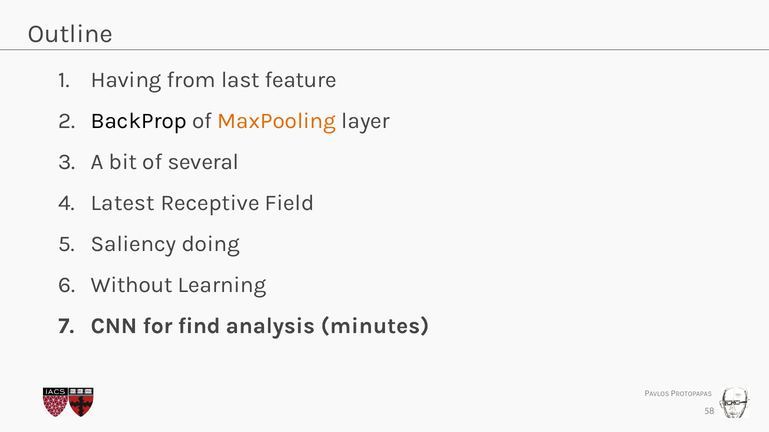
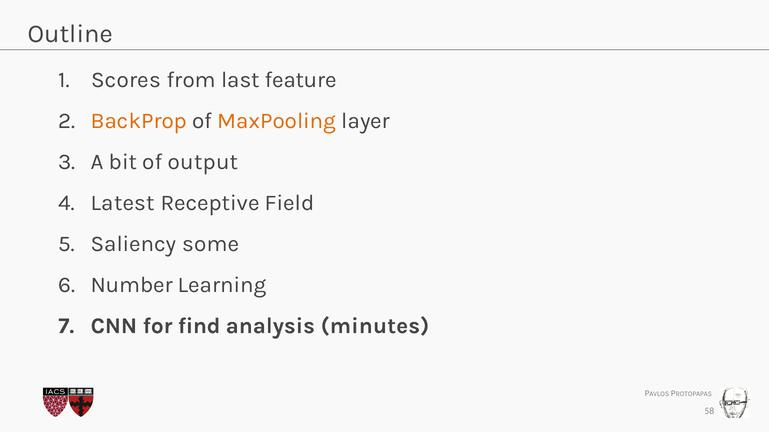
Having: Having -> Scores
BackProp colour: black -> orange
several: several -> output
doing: doing -> some
Without: Without -> Number
